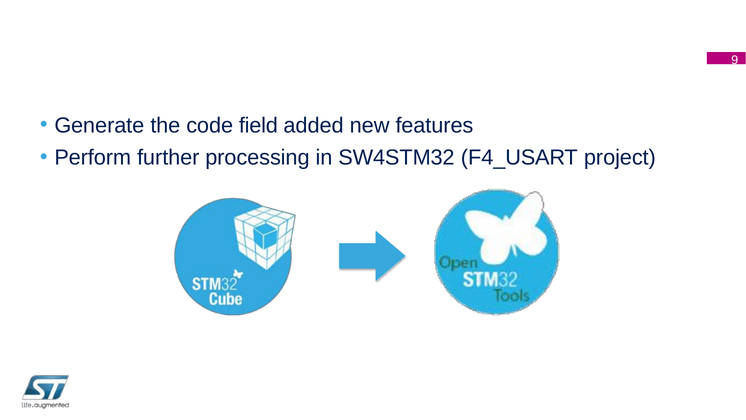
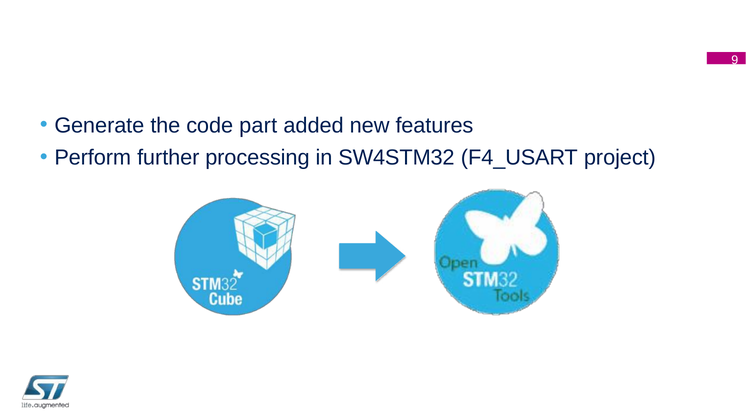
field: field -> part
